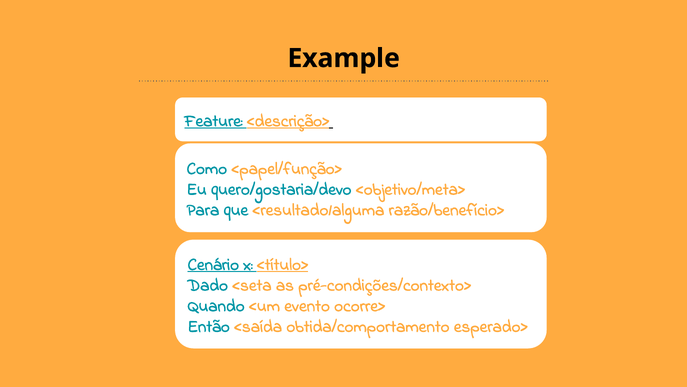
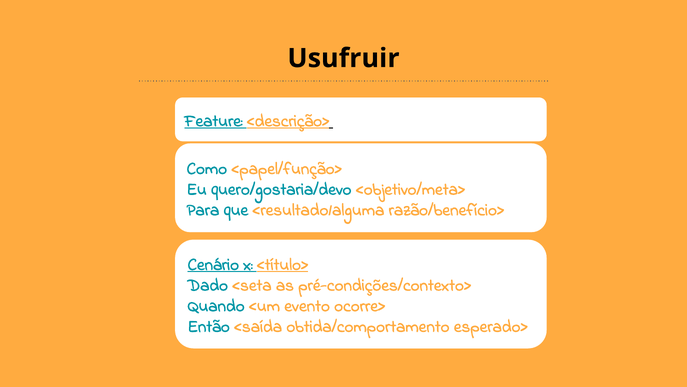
Example: Example -> Usufruir
